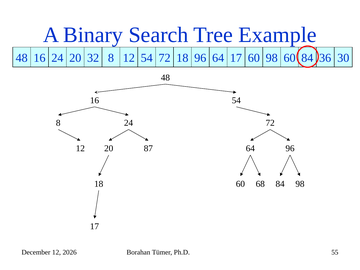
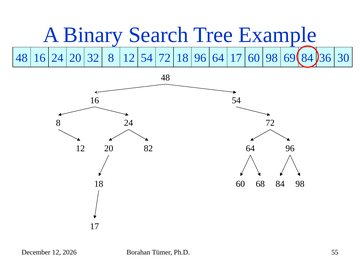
98 60: 60 -> 69
87: 87 -> 82
